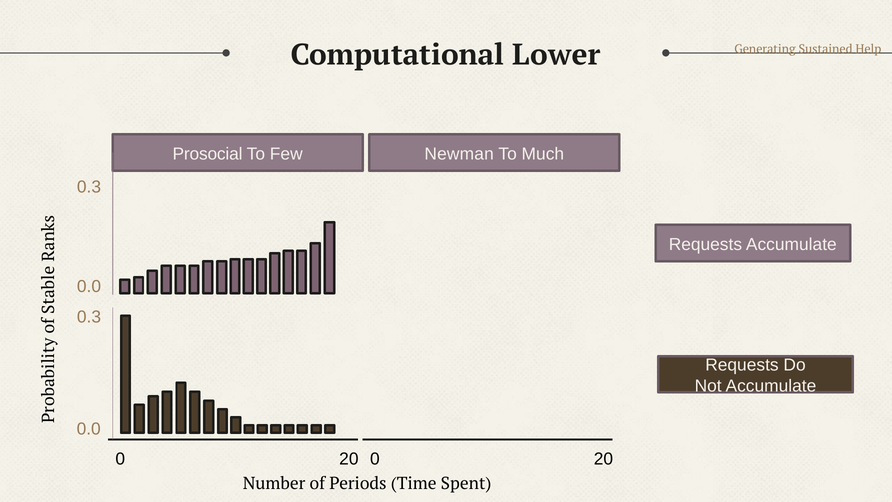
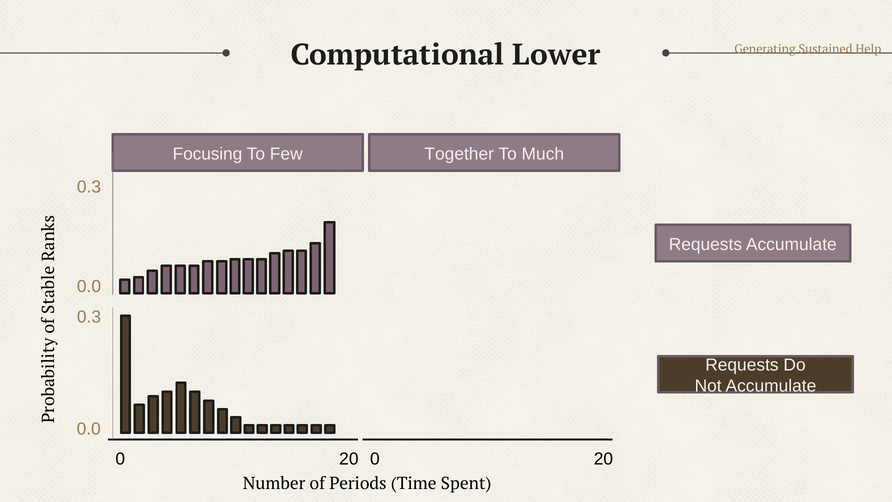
Prosocial: Prosocial -> Focusing
Newman: Newman -> Together
